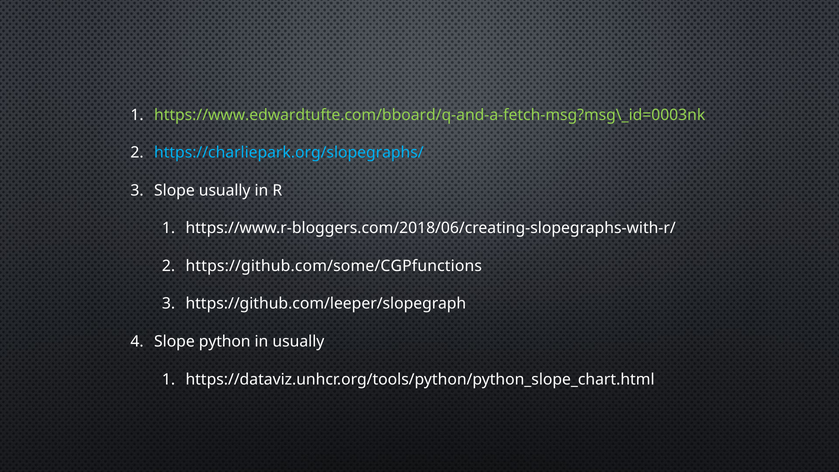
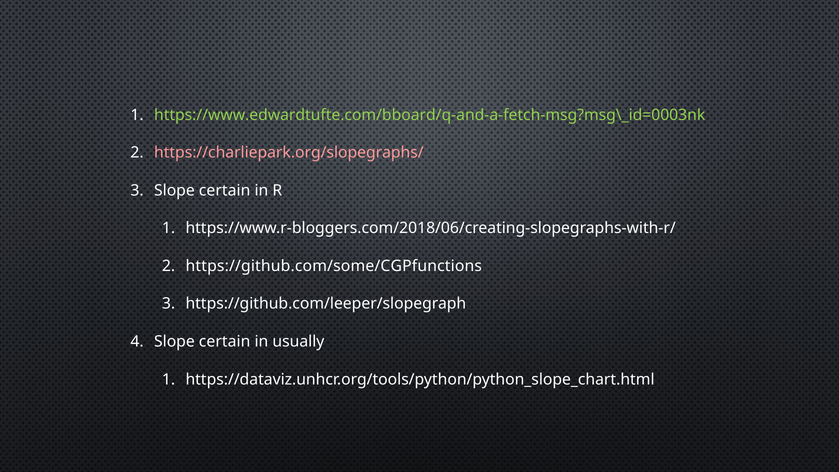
https://charliepark.org/slopegraphs/ colour: light blue -> pink
usually at (225, 190): usually -> certain
python at (225, 342): python -> certain
